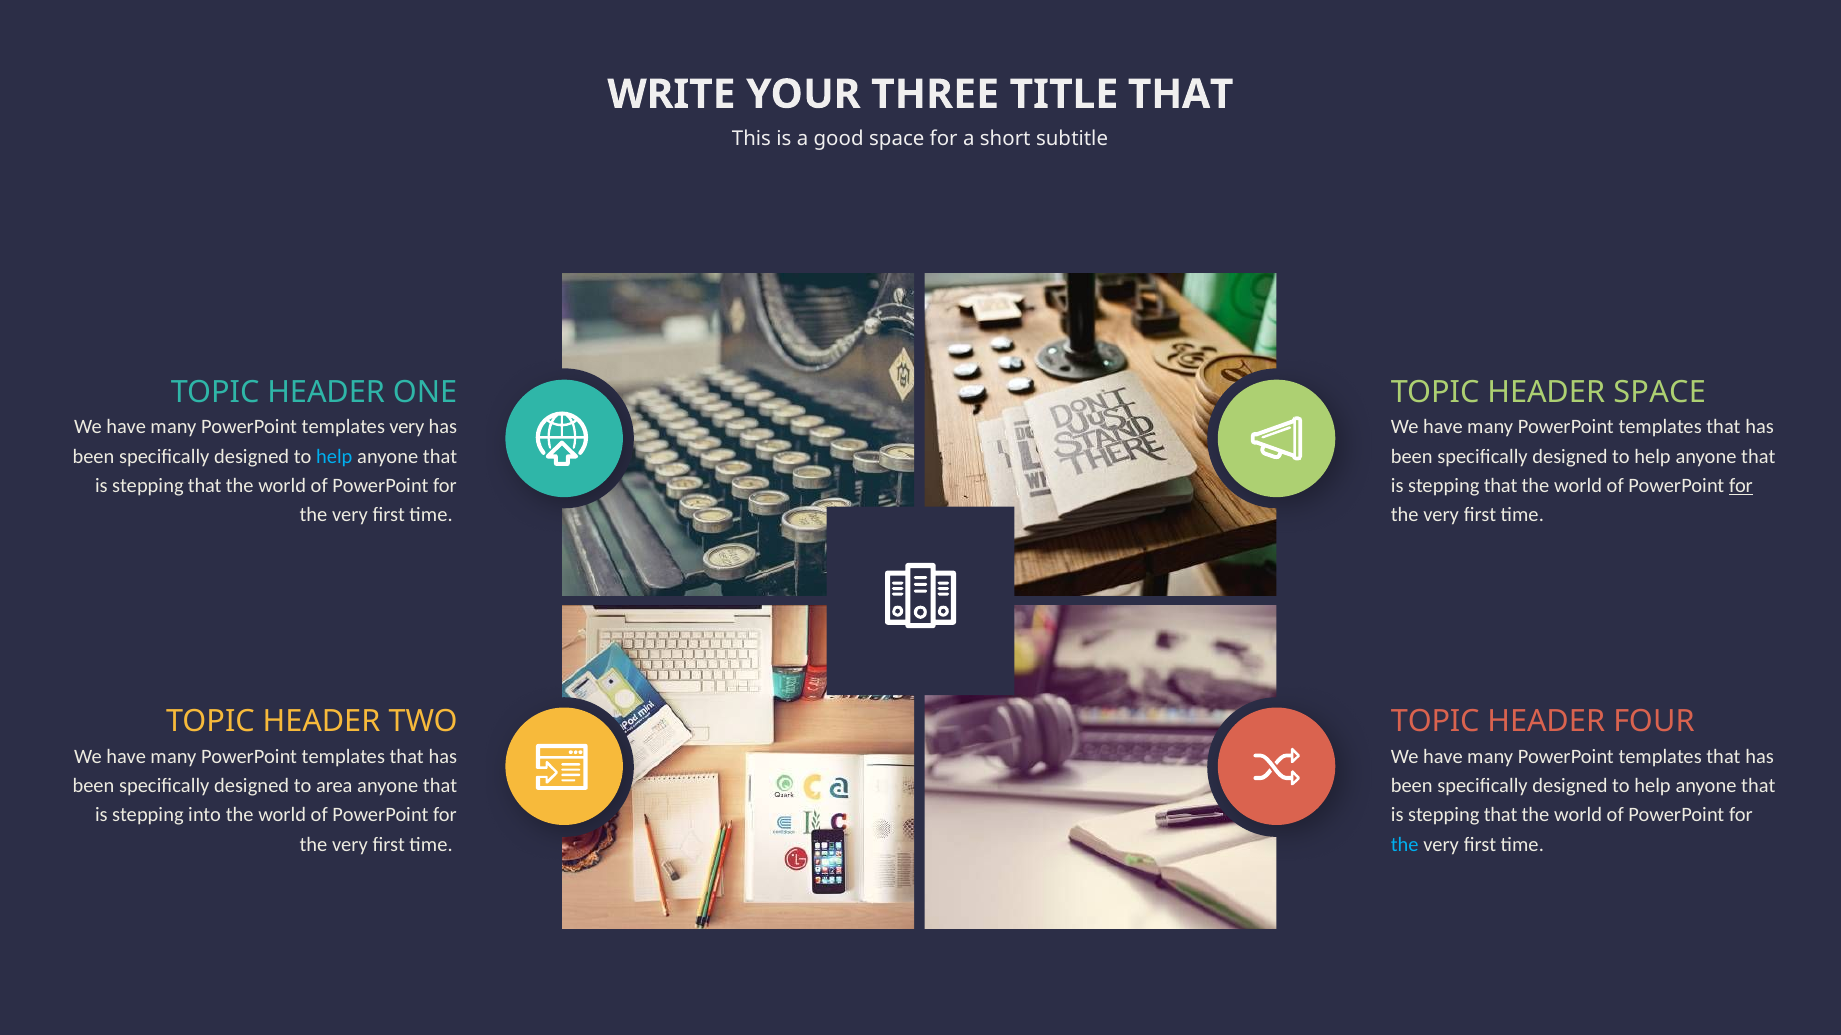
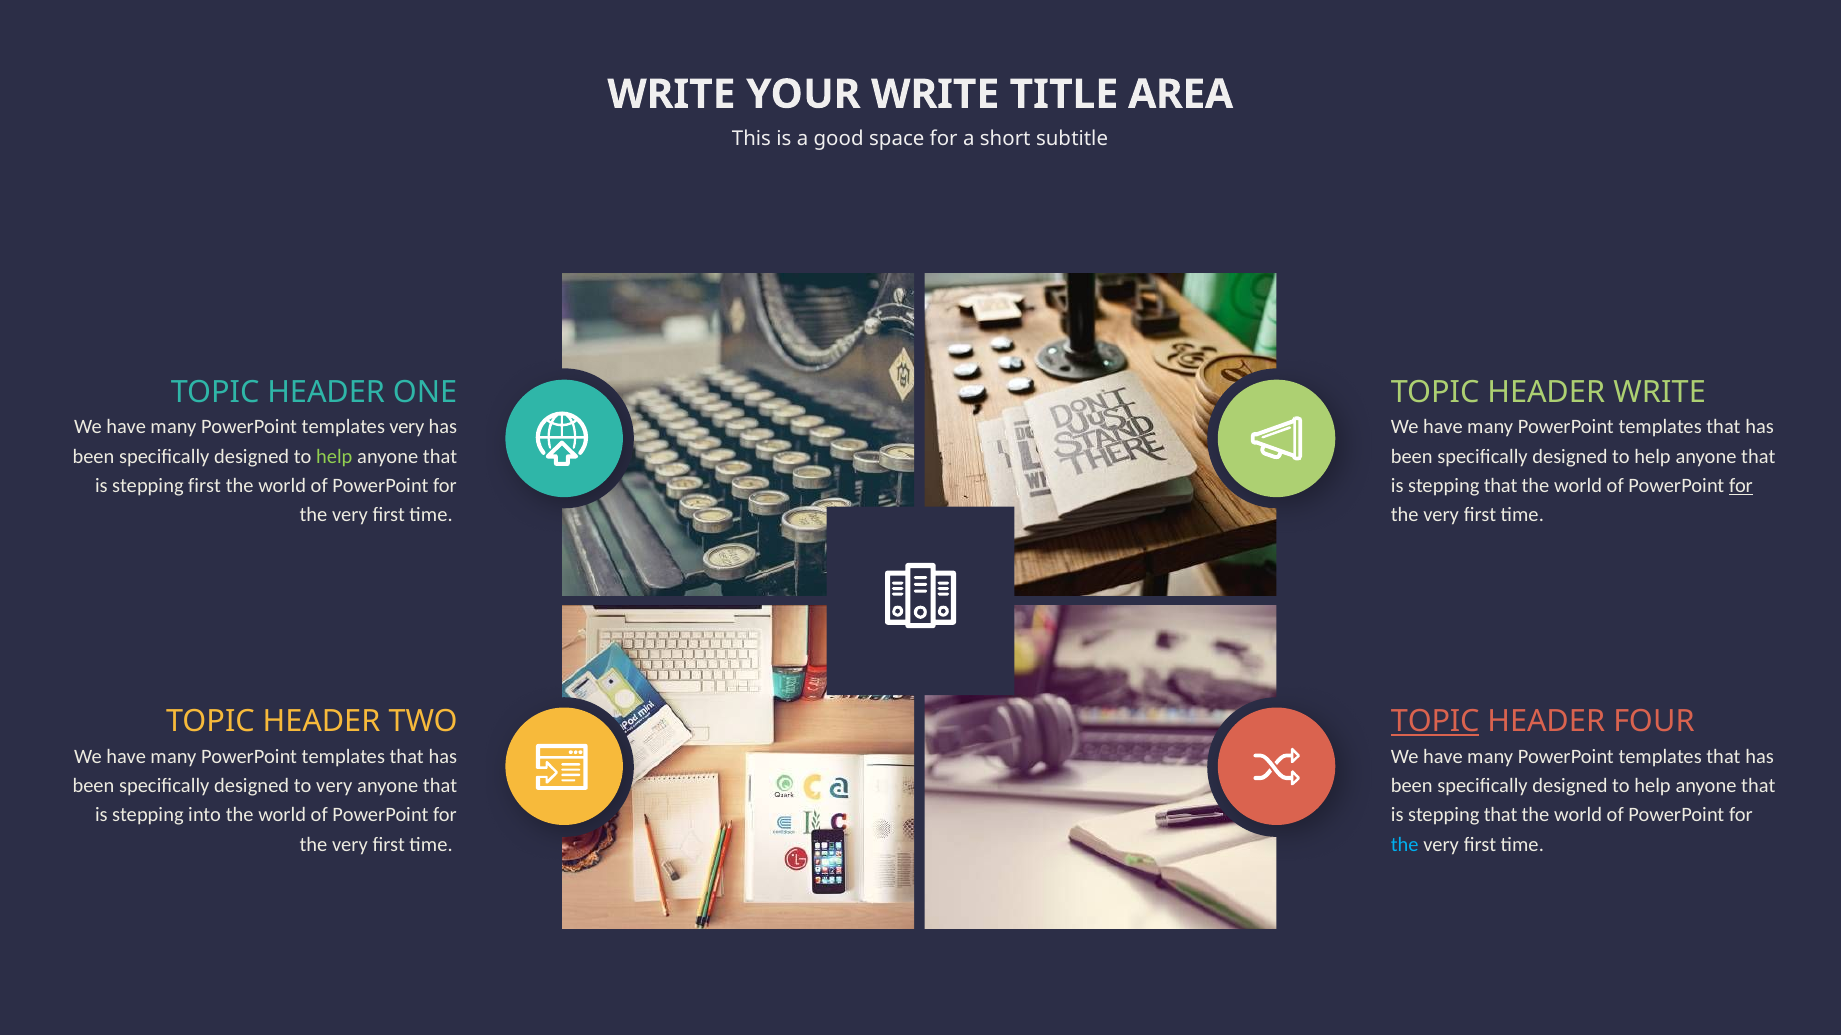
YOUR THREE: THREE -> WRITE
TITLE THAT: THAT -> AREA
HEADER SPACE: SPACE -> WRITE
help at (334, 457) colour: light blue -> light green
that at (205, 486): that -> first
TOPIC at (1435, 722) underline: none -> present
to area: area -> very
